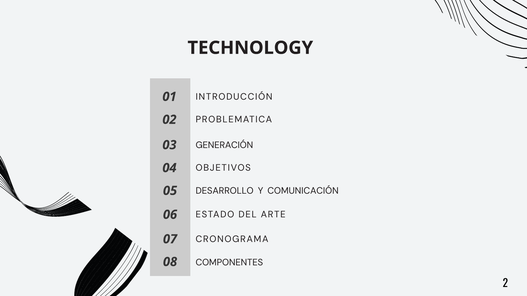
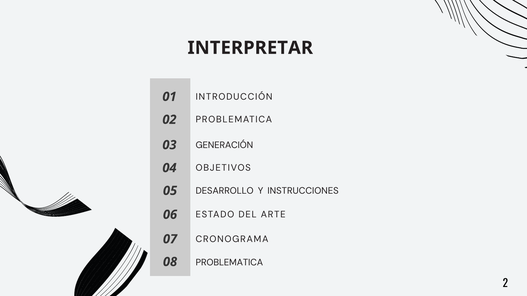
TECHNOLOGY: TECHNOLOGY -> INTERPRETAR
COMUNICACIÓN: COMUNICACIÓN -> INSTRUCCIONES
COMPONENTES at (229, 263): COMPONENTES -> PROBLEMATICA
